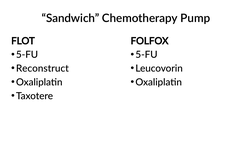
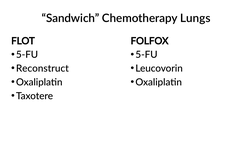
Pump: Pump -> Lungs
